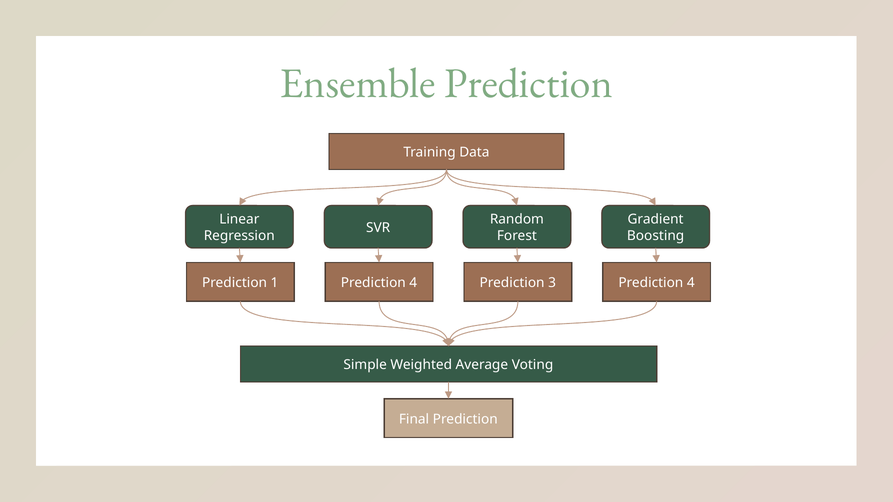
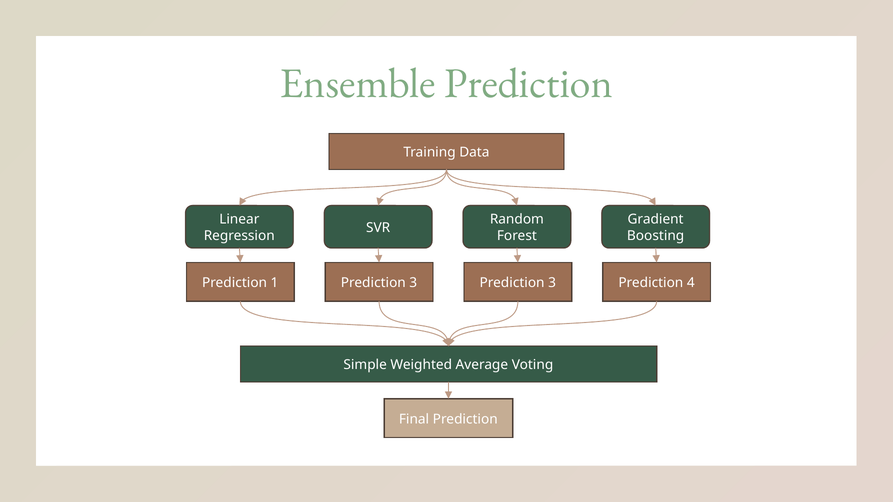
1 Prediction 4: 4 -> 3
